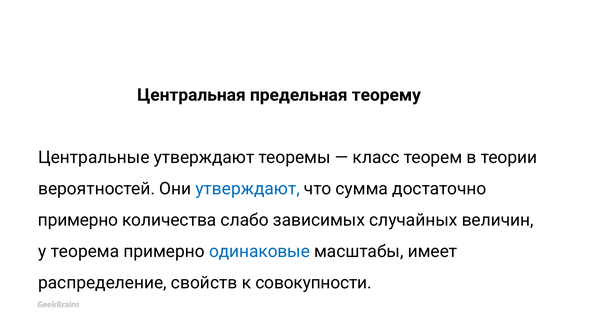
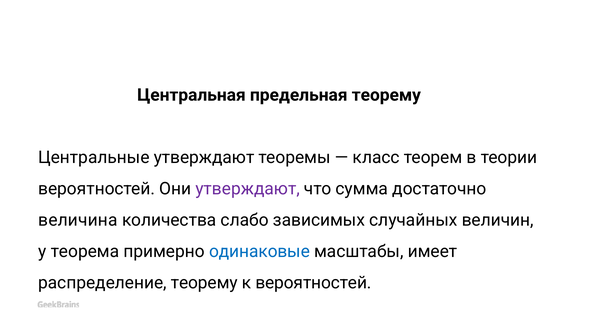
утверждают at (248, 189) colour: blue -> purple
примерно at (78, 220): примерно -> величина
распределение свойств: свойств -> теорему
к совокупности: совокупности -> вероятностей
